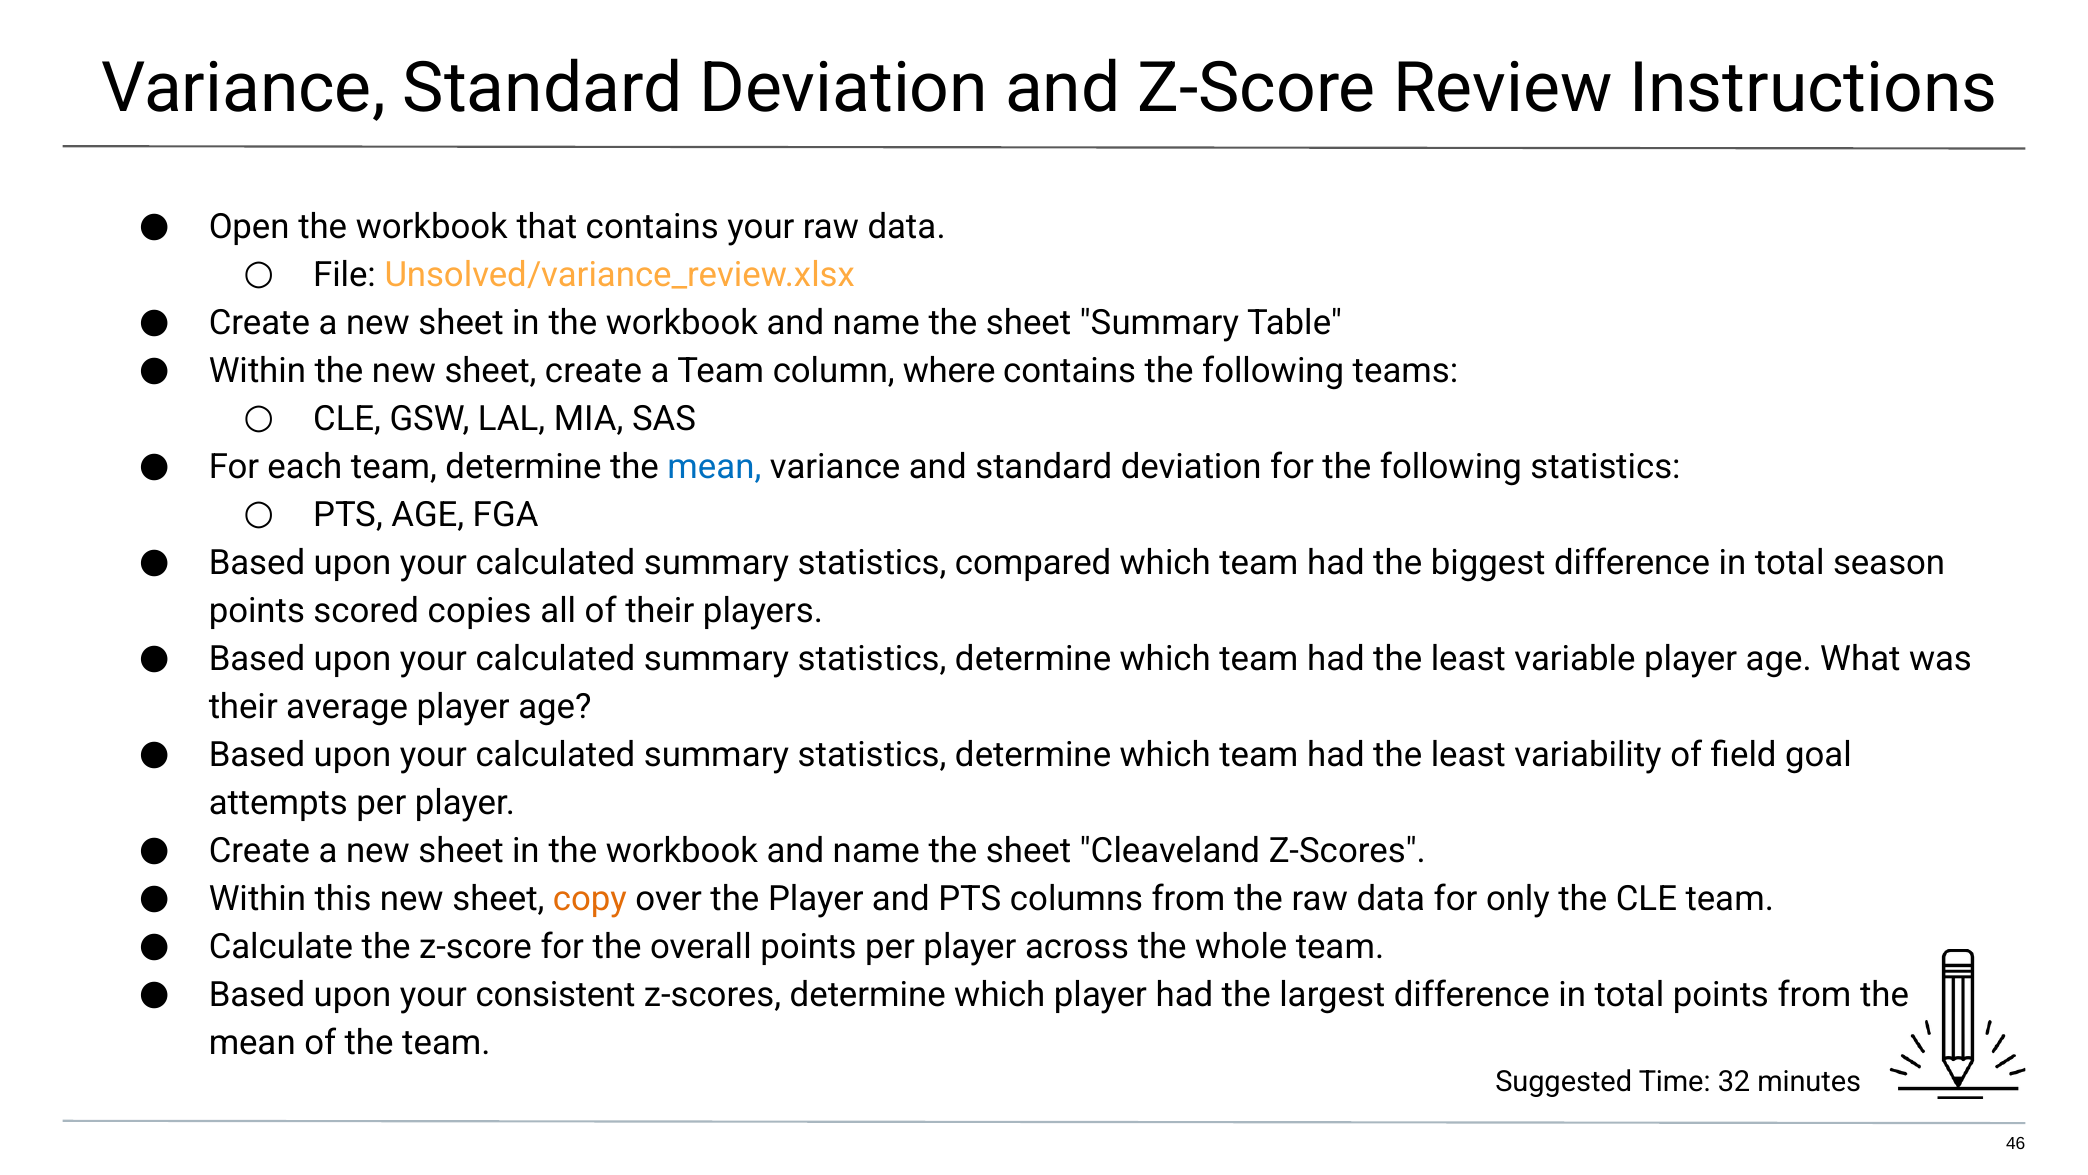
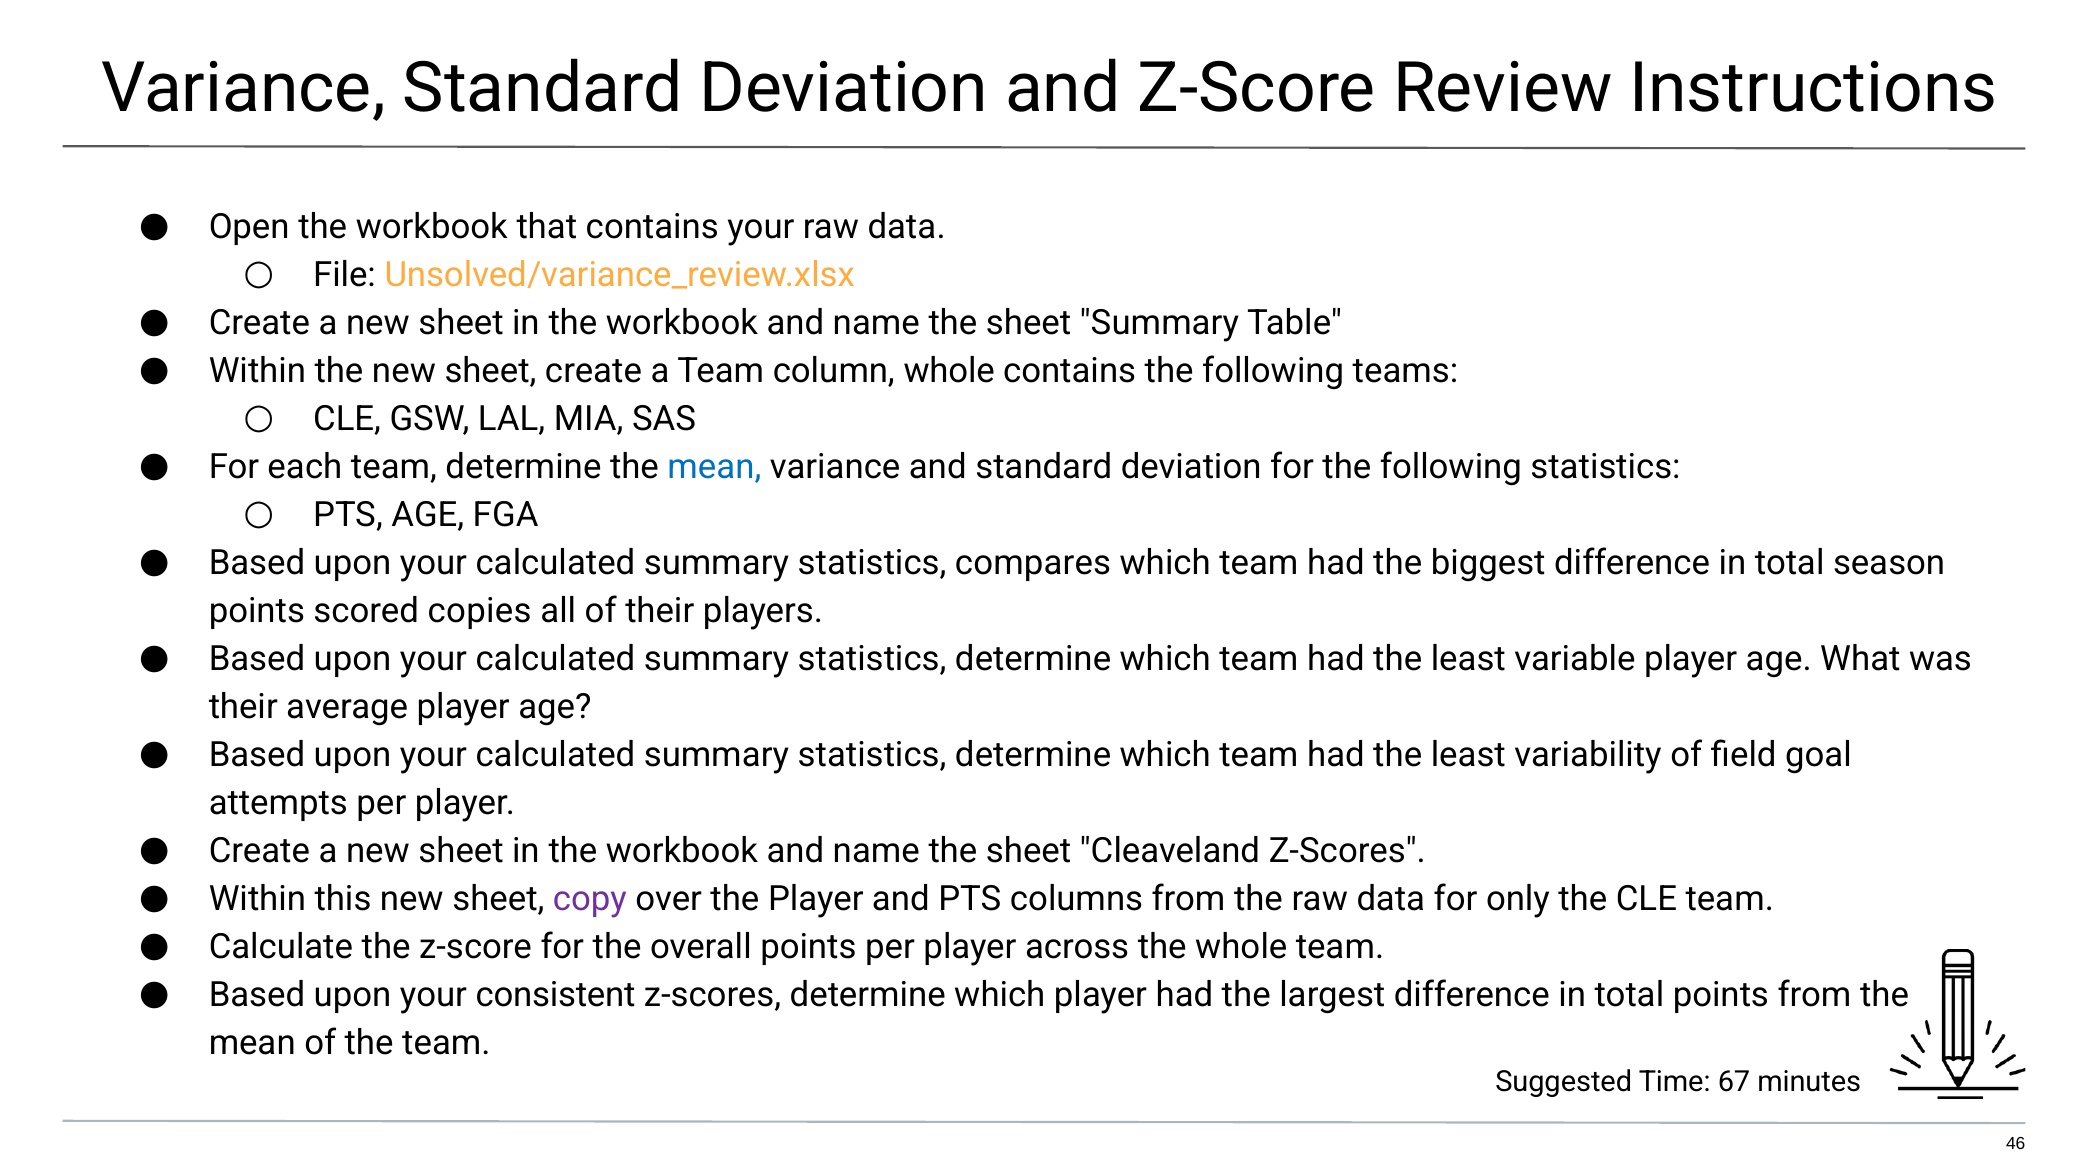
column where: where -> whole
compared: compared -> compares
copy colour: orange -> purple
32: 32 -> 67
